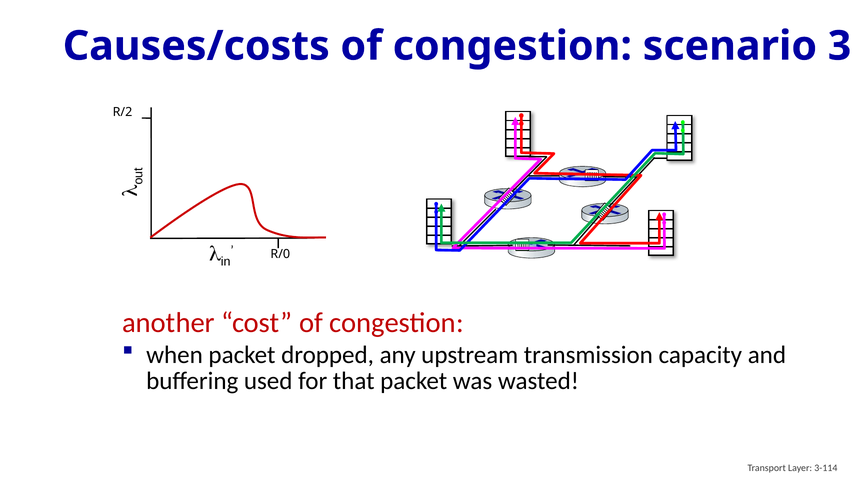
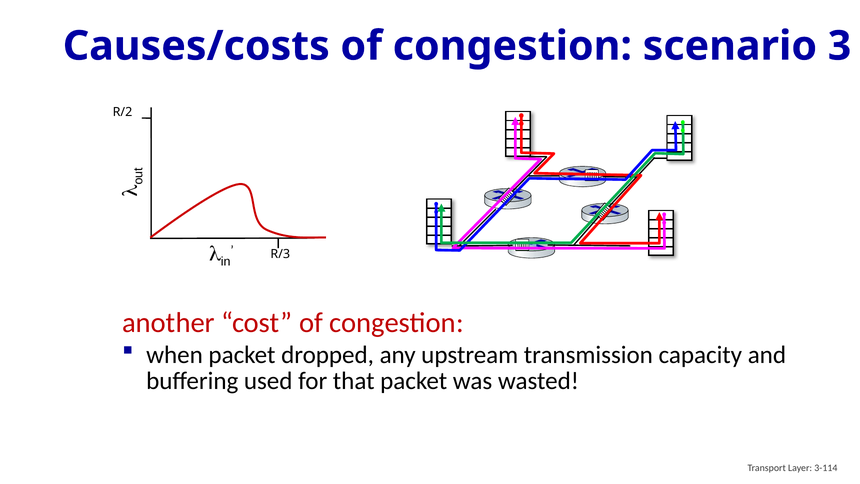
R/0: R/0 -> R/3
